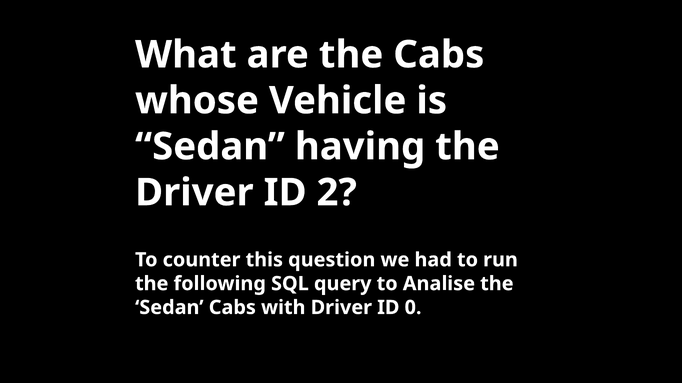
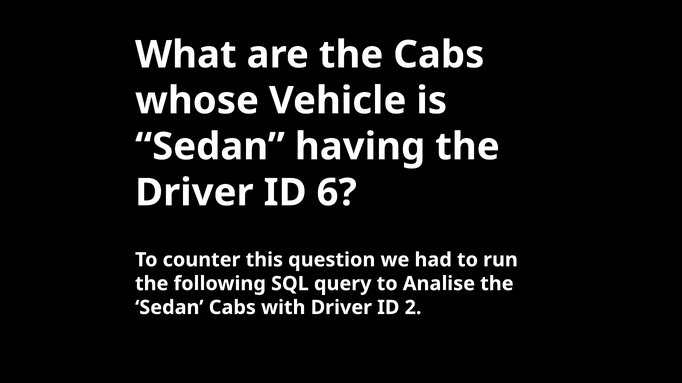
2: 2 -> 6
0: 0 -> 2
